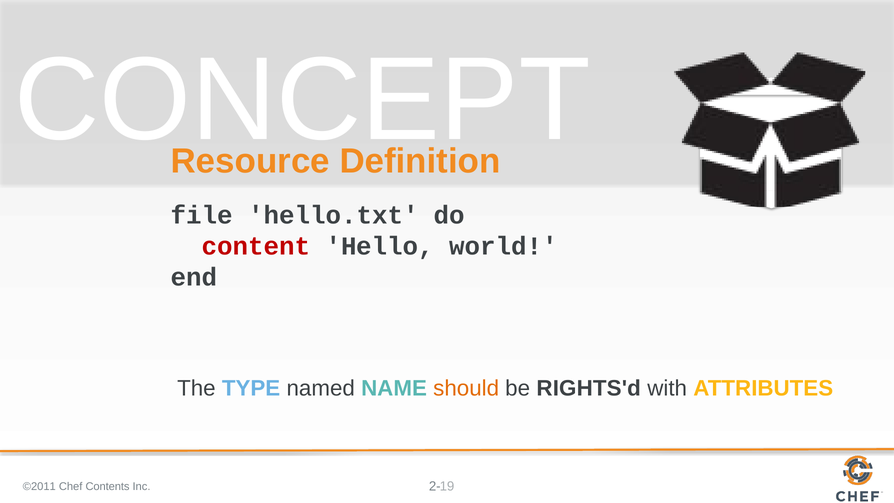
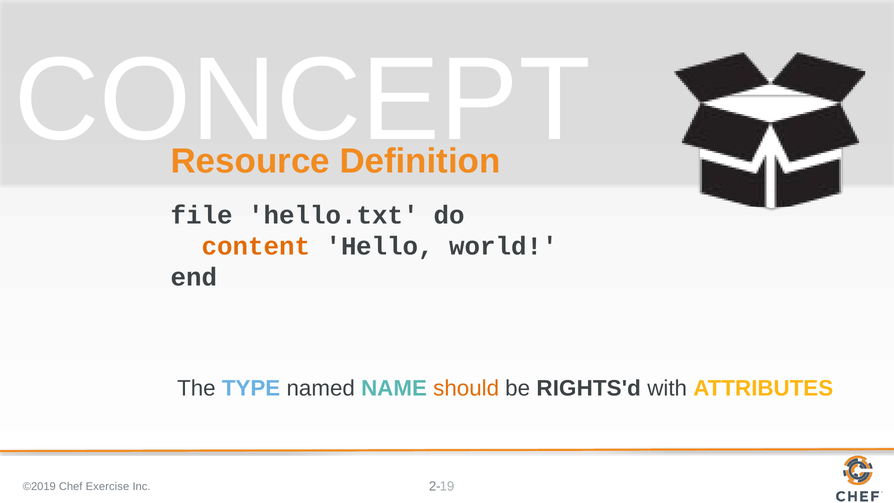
content colour: red -> orange
©2011: ©2011 -> ©2019
Contents: Contents -> Exercise
